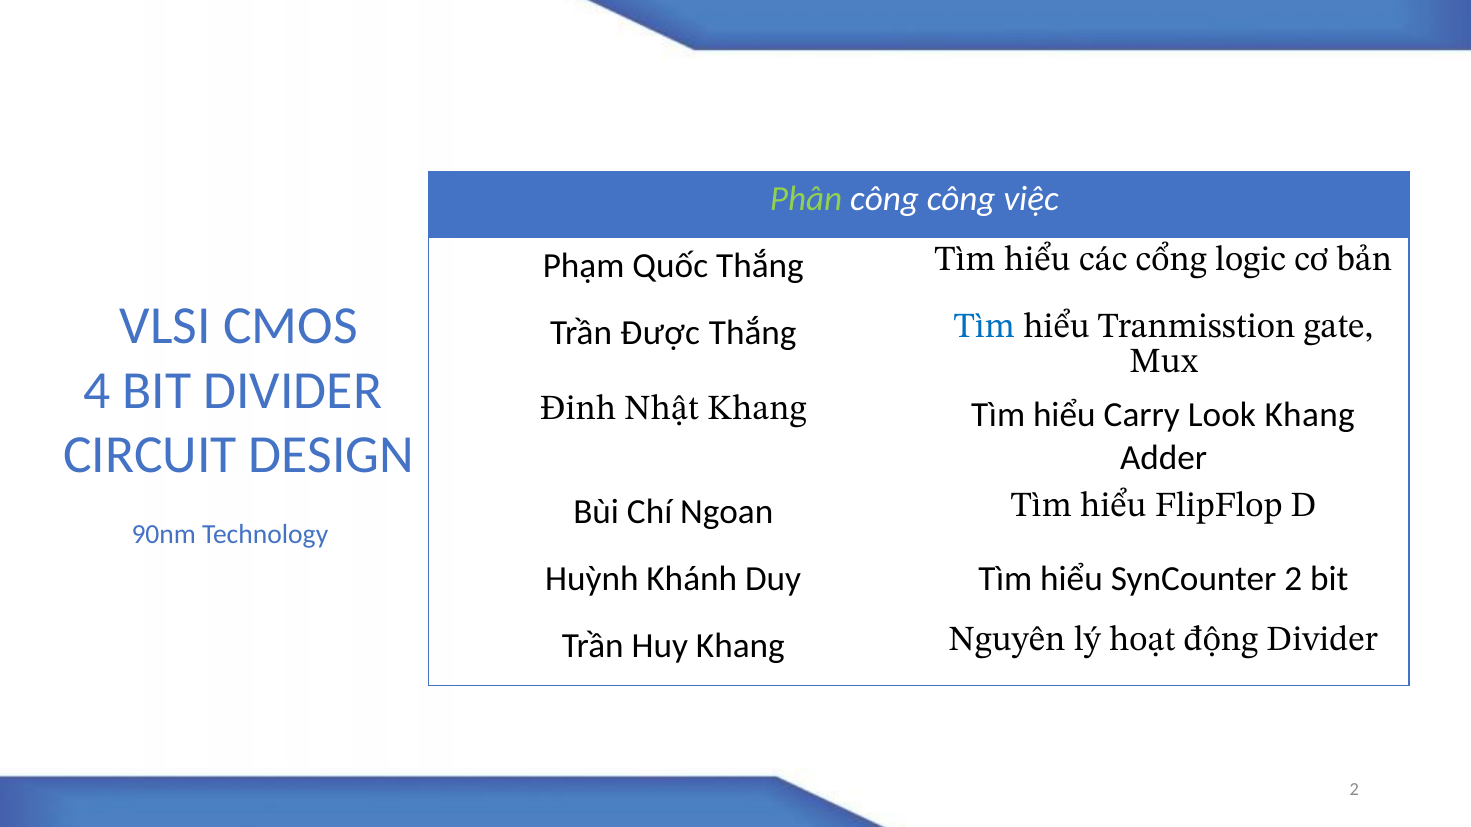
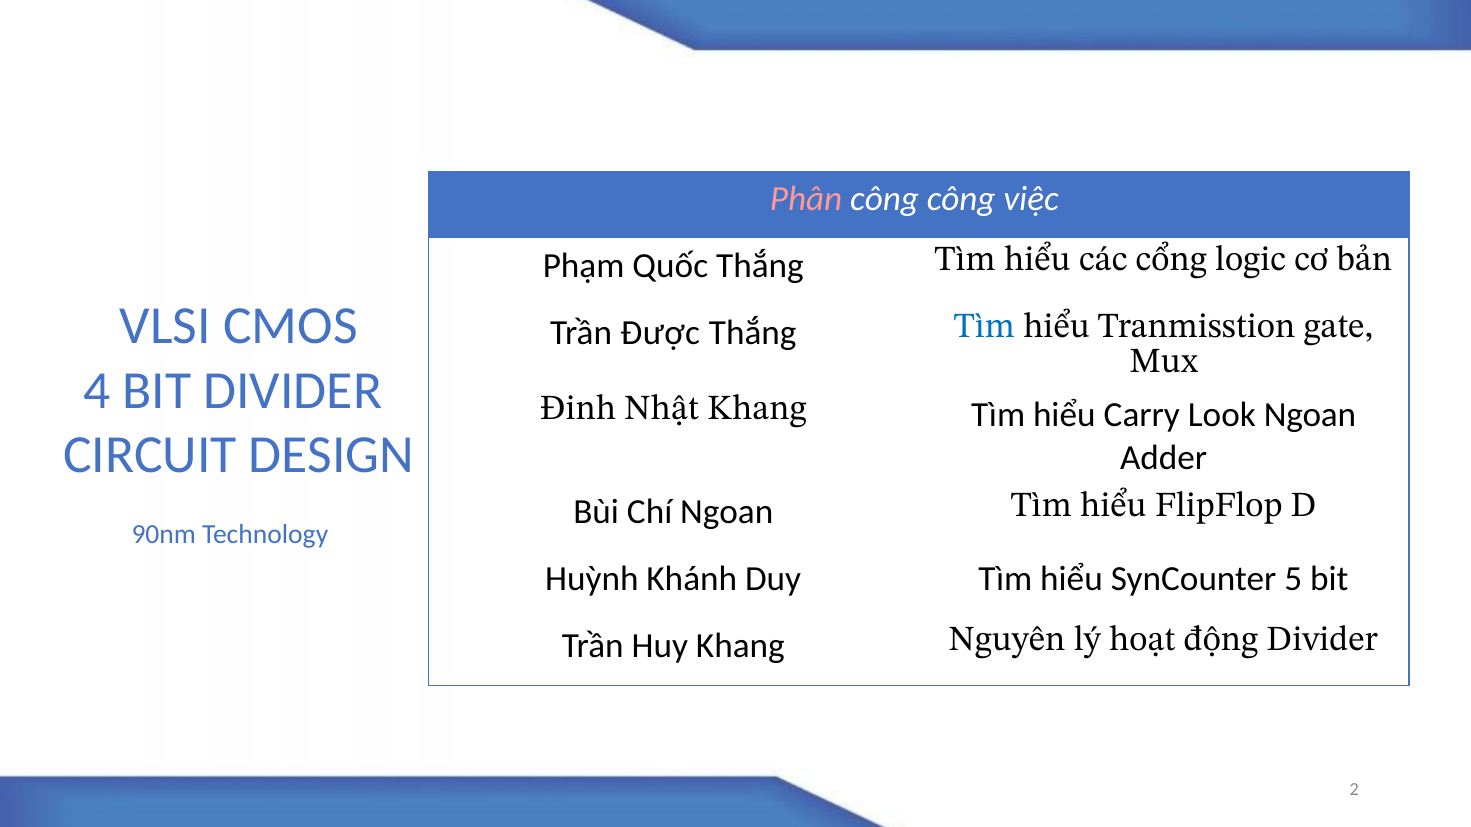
Phân colour: light green -> pink
Look Khang: Khang -> Ngoan
SynCounter 2: 2 -> 5
